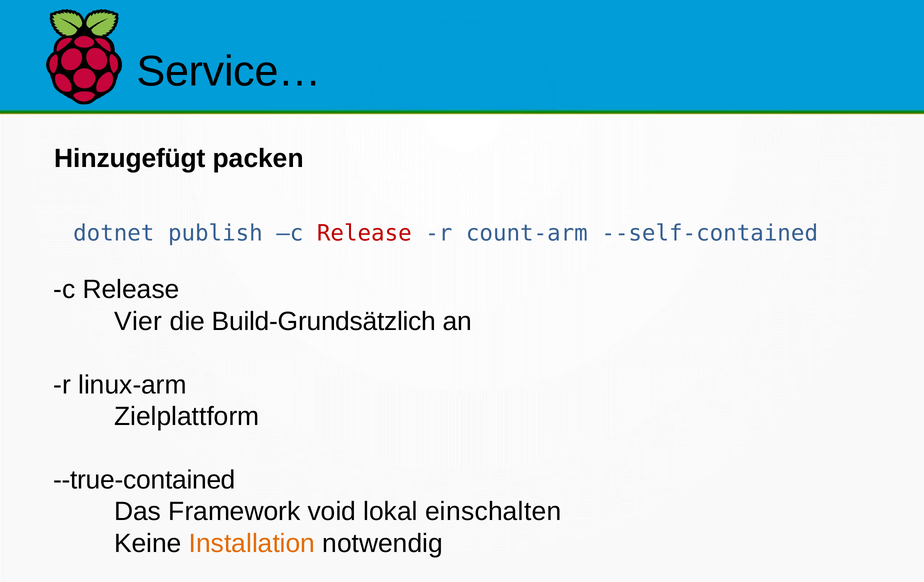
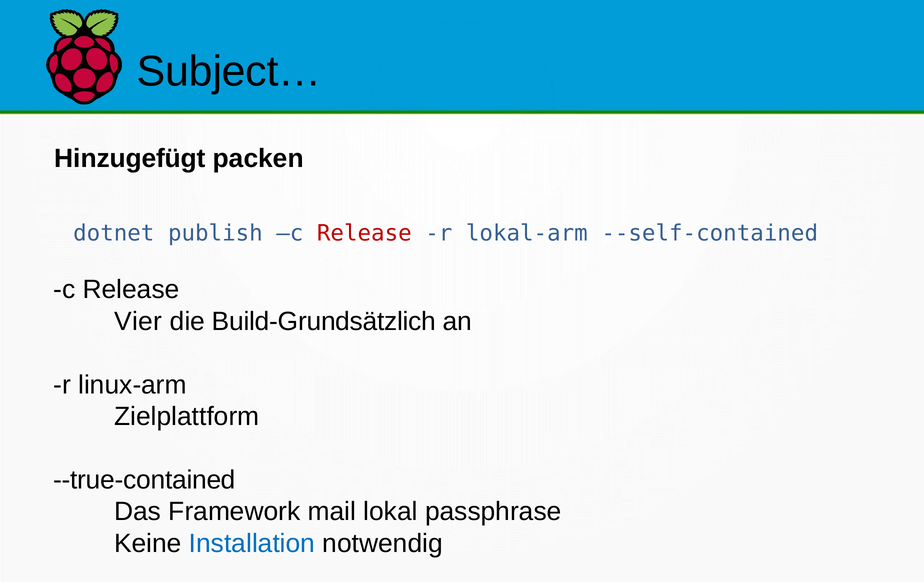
Service…: Service… -> Subject…
count-arm: count-arm -> lokal-arm
void: void -> mail
einschalten: einschalten -> passphrase
Installation colour: orange -> blue
